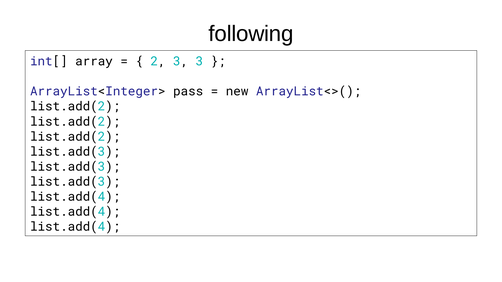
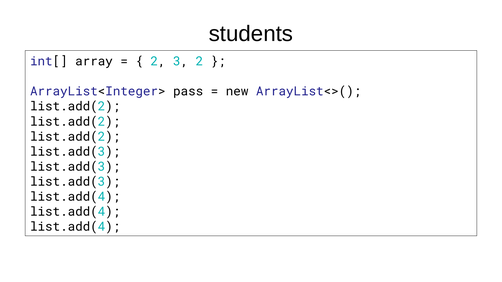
following: following -> students
3 3: 3 -> 2
